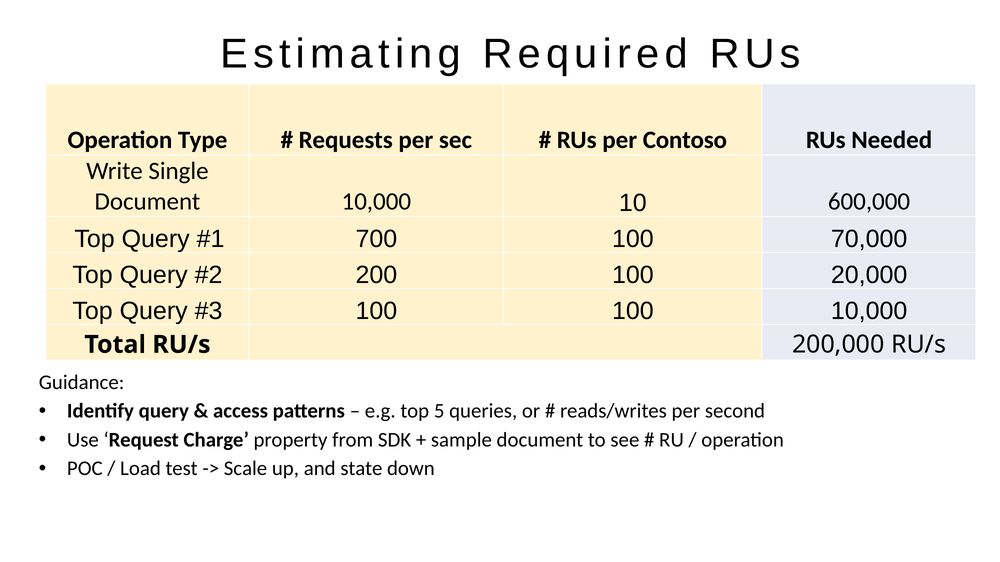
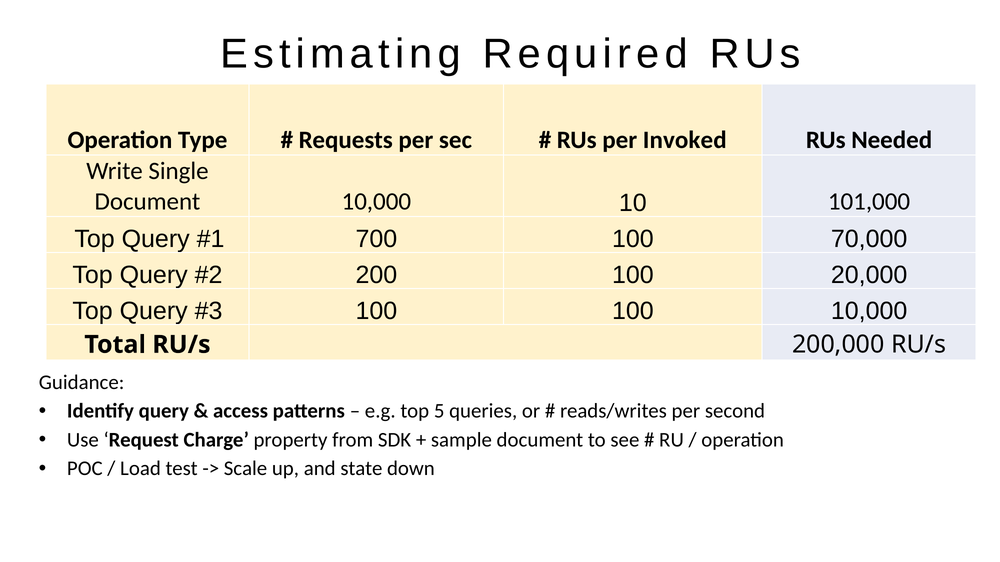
Contoso: Contoso -> Invoked
600,000: 600,000 -> 101,000
